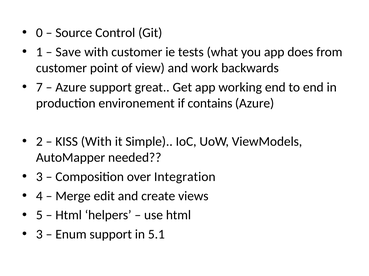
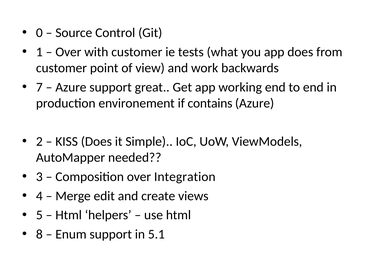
Save at (68, 52): Save -> Over
KISS With: With -> Does
3 at (39, 235): 3 -> 8
